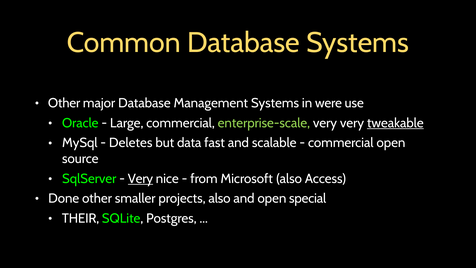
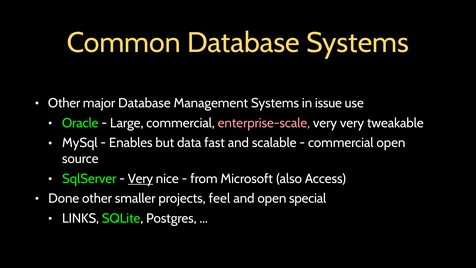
were: were -> issue
enterprise-scale colour: light green -> pink
tweakable underline: present -> none
Deletes: Deletes -> Enables
projects also: also -> feel
THEIR: THEIR -> LINKS
